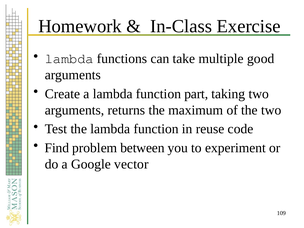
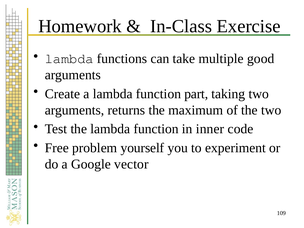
reuse: reuse -> inner
Find: Find -> Free
between: between -> yourself
